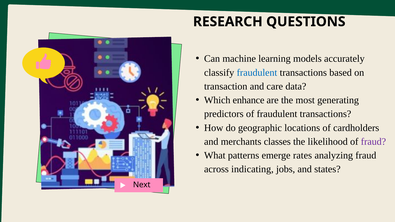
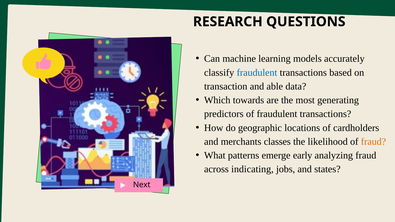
care: care -> able
enhance: enhance -> towards
fraud at (373, 142) colour: purple -> orange
rates: rates -> early
